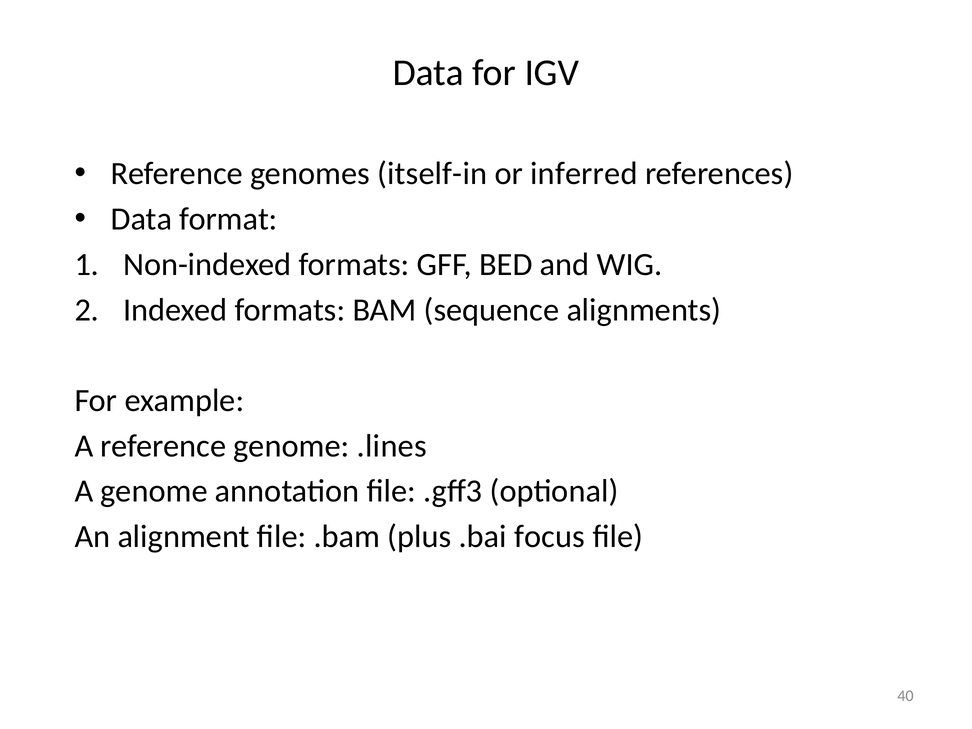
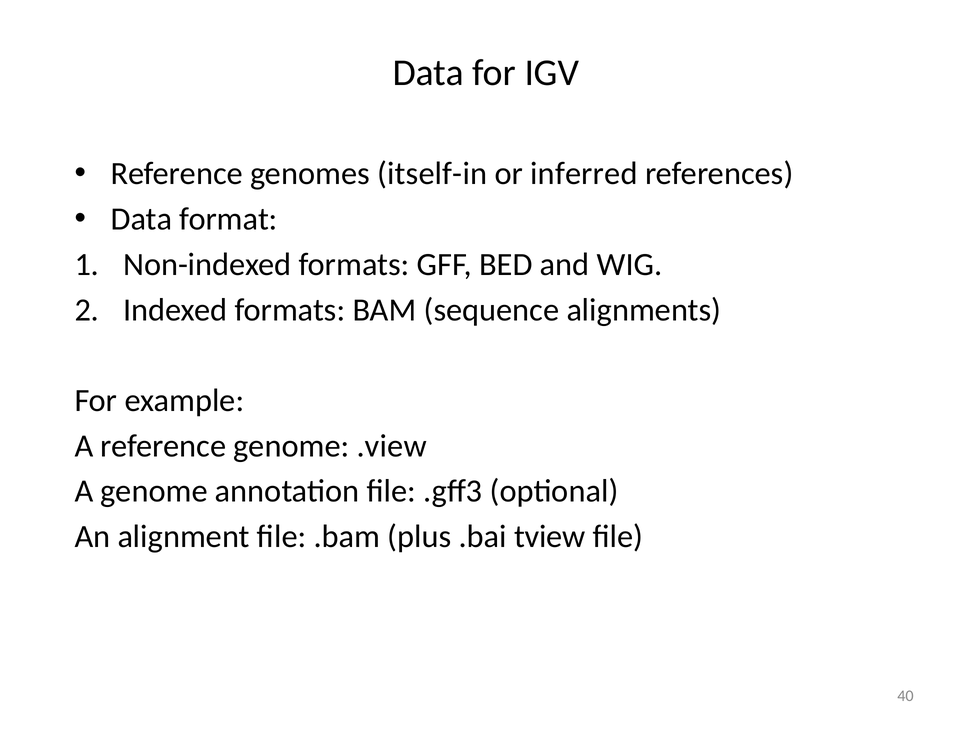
.lines: .lines -> .view
focus: focus -> tview
